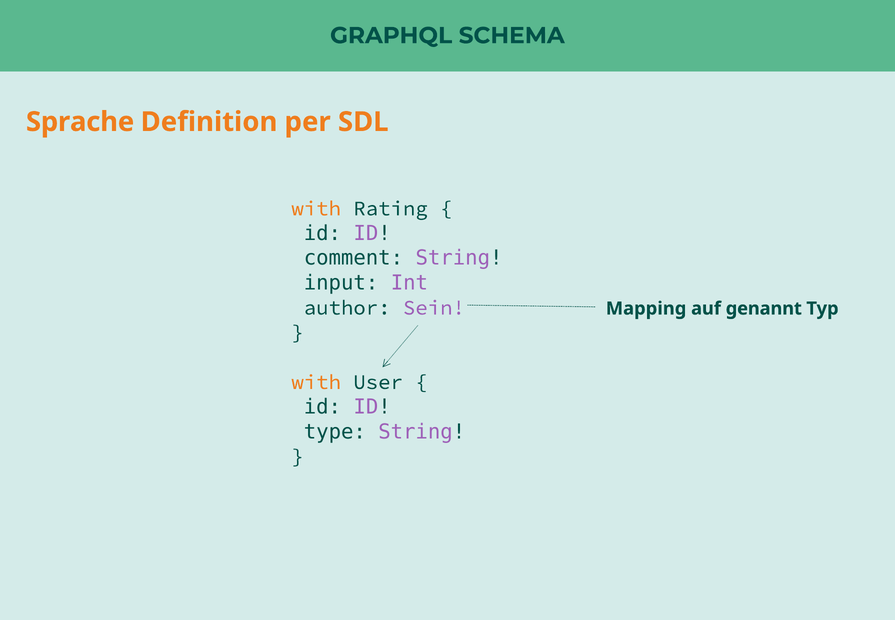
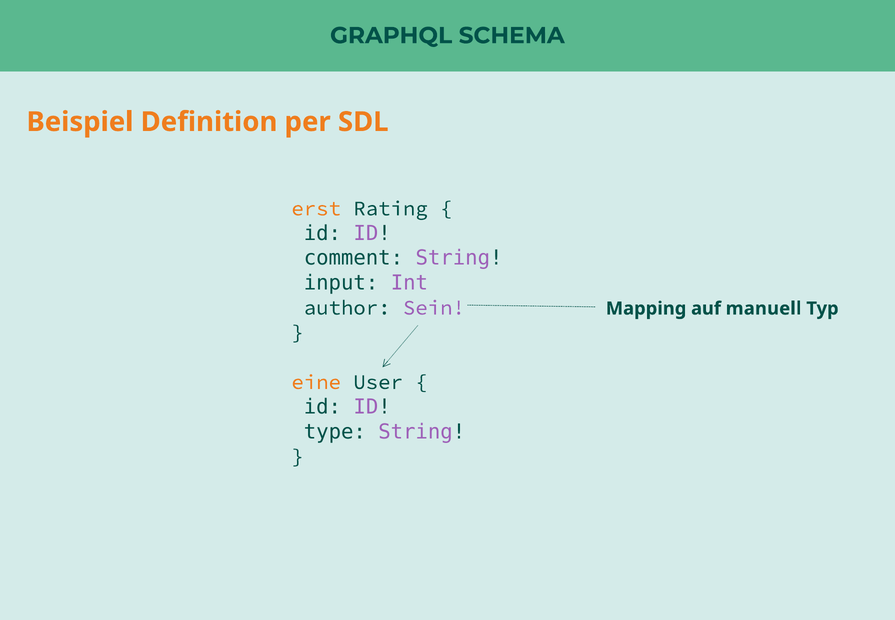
Sprache: Sprache -> Beispiel
with at (316, 208): with -> erst
genannt: genannt -> manuell
with at (316, 382): with -> eine
